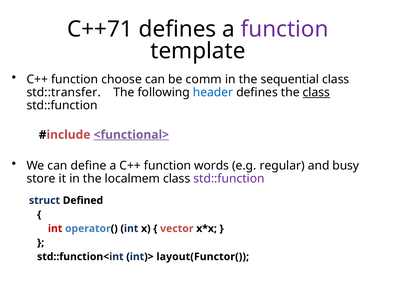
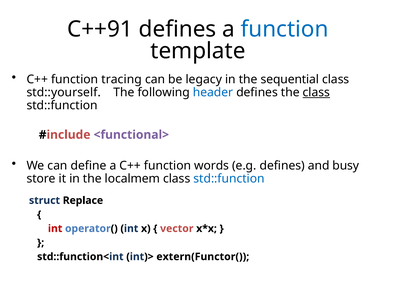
C++71: C++71 -> C++91
function at (285, 29) colour: purple -> blue
choose: choose -> tracing
comm: comm -> legacy
std::transfer: std::transfer -> std::yourself
<functional> underline: present -> none
e.g regular: regular -> defines
std::function at (229, 179) colour: purple -> blue
Defined: Defined -> Replace
layout(Functor(: layout(Functor( -> extern(Functor(
